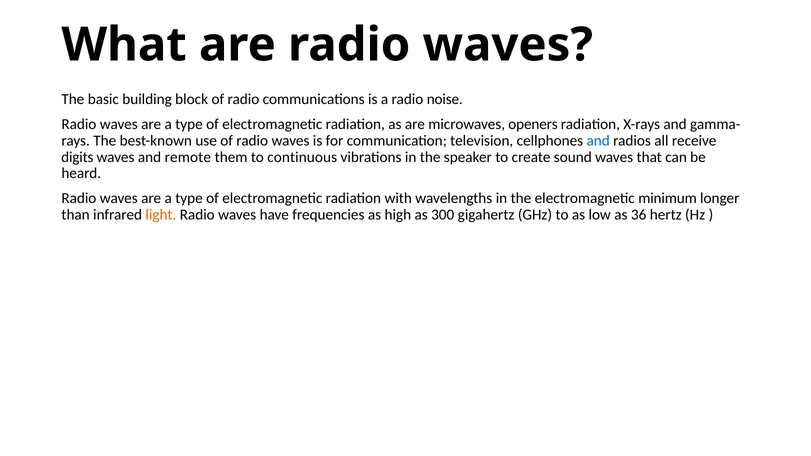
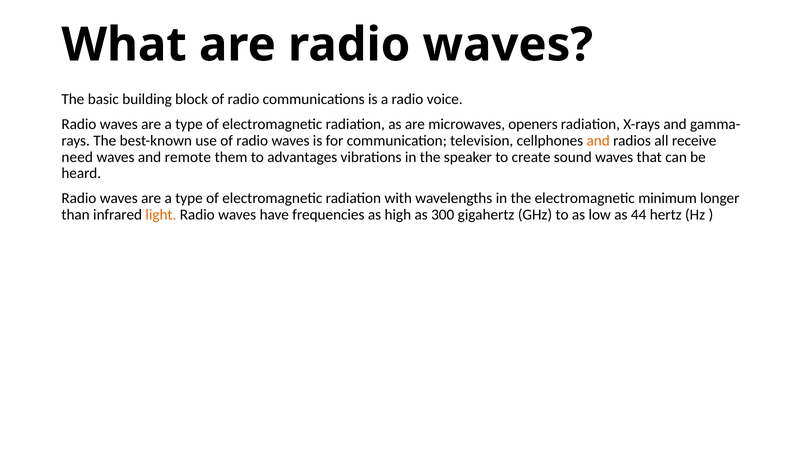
noise: noise -> voice
and at (598, 141) colour: blue -> orange
digits: digits -> need
continuous: continuous -> advantages
36: 36 -> 44
